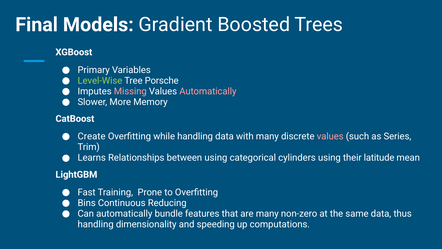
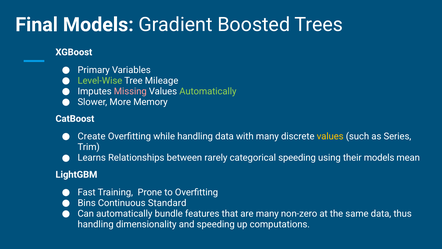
Porsche: Porsche -> Mileage
Automatically at (208, 91) colour: pink -> light green
values at (330, 136) colour: pink -> yellow
between using: using -> rarely
categorical cylinders: cylinders -> speeding
their latitude: latitude -> models
Reducing: Reducing -> Standard
